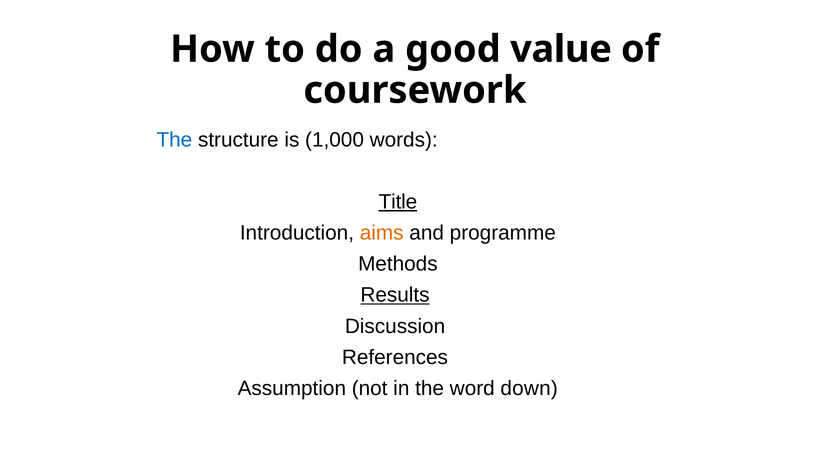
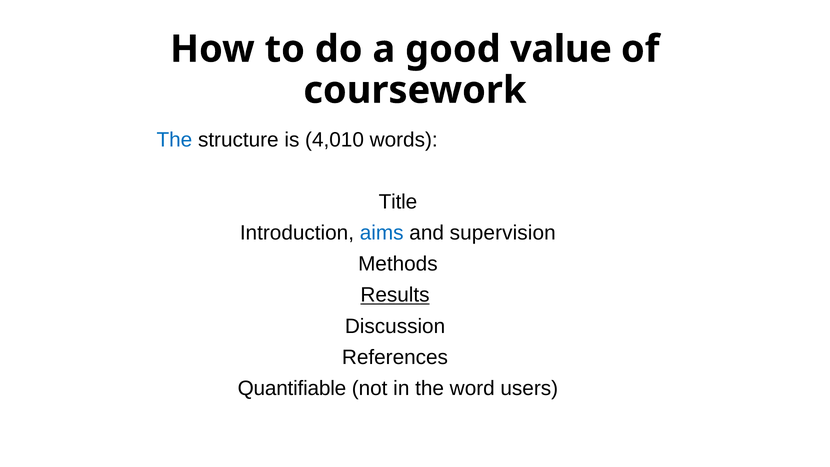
1,000: 1,000 -> 4,010
Title underline: present -> none
aims colour: orange -> blue
programme: programme -> supervision
Assumption: Assumption -> Quantifiable
down: down -> users
